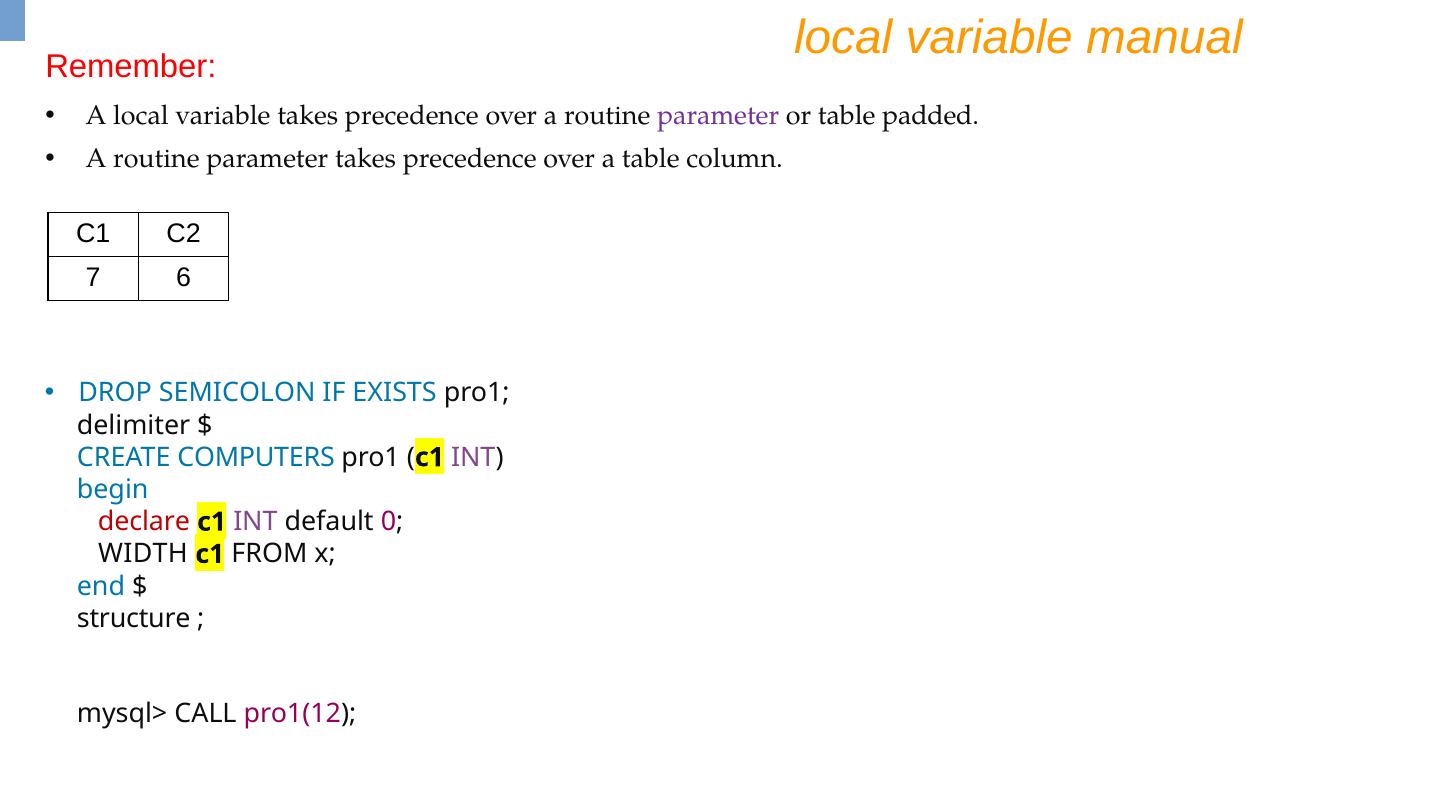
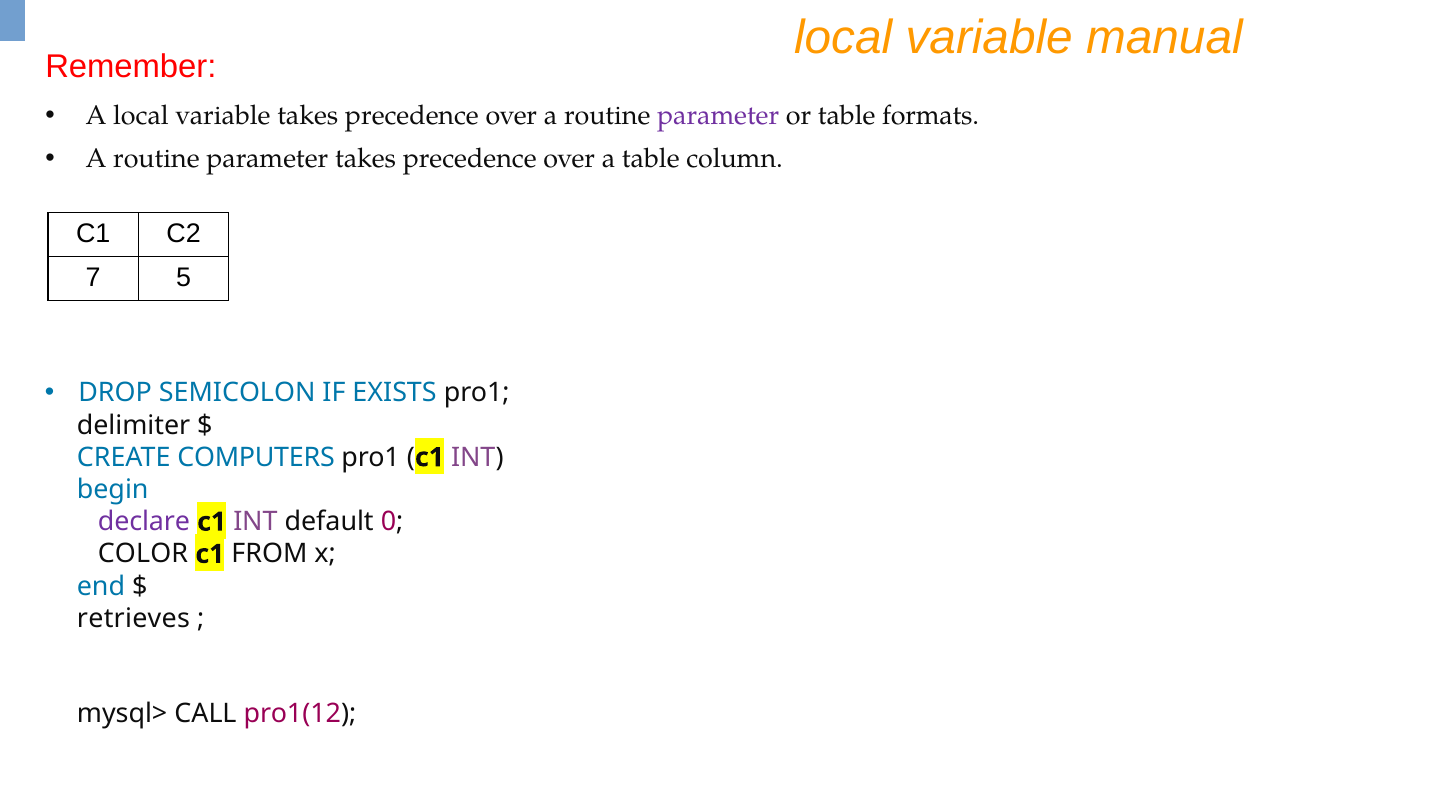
padded: padded -> formats
6: 6 -> 5
declare colour: red -> purple
WIDTH: WIDTH -> COLOR
structure: structure -> retrieves
